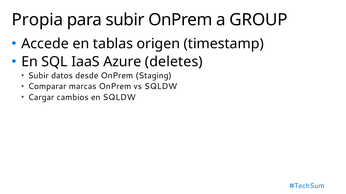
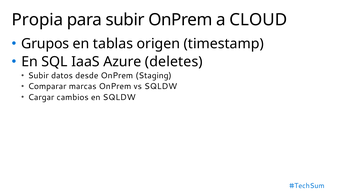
GROUP: GROUP -> CLOUD
Accede: Accede -> Grupos
